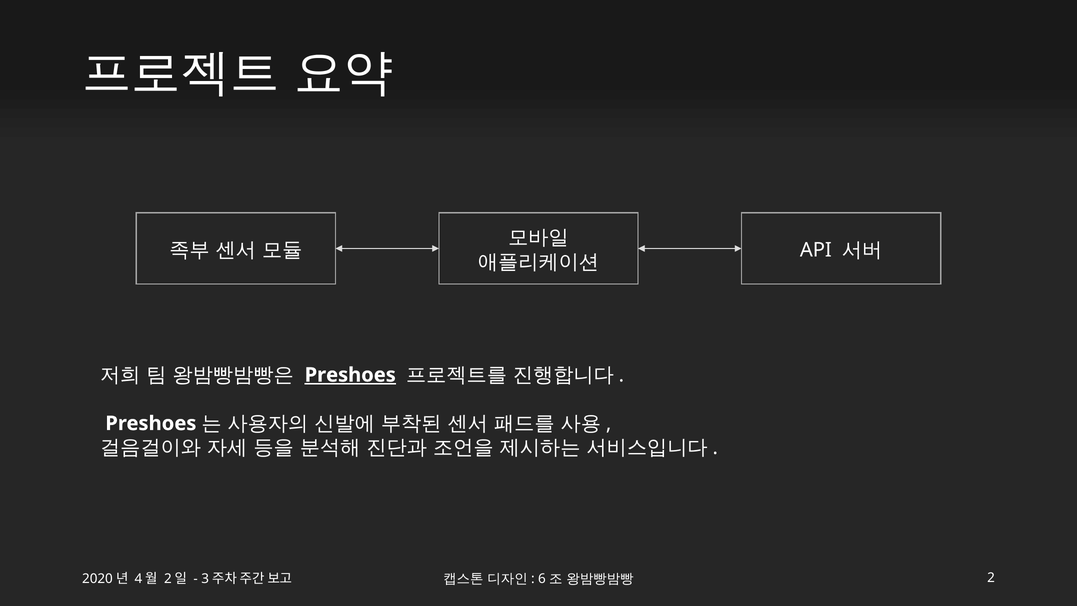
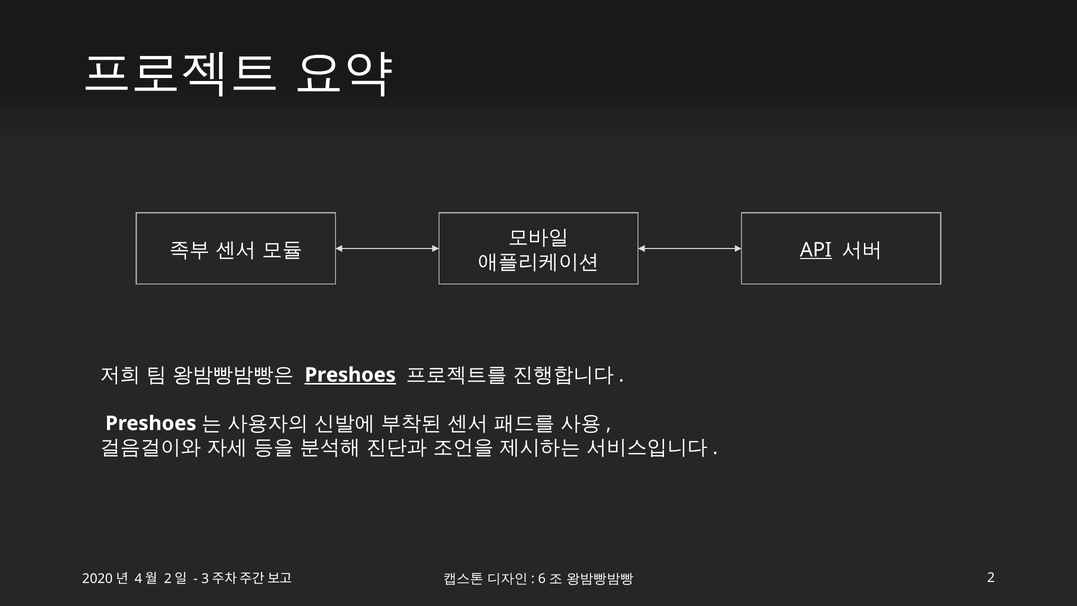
API underline: none -> present
